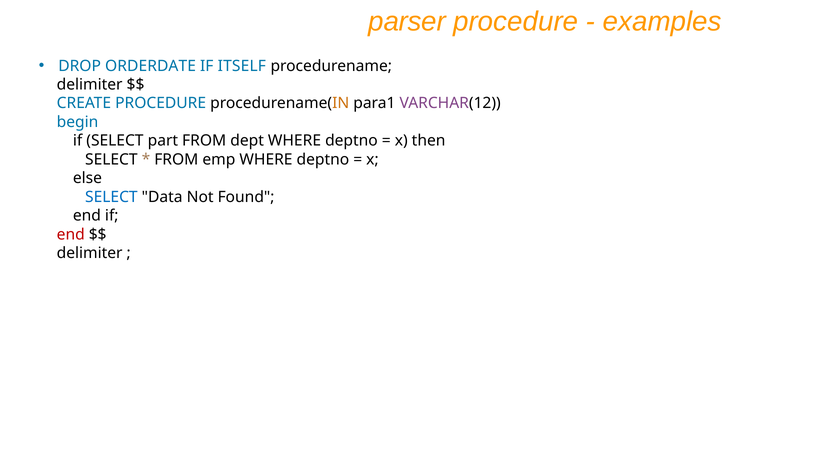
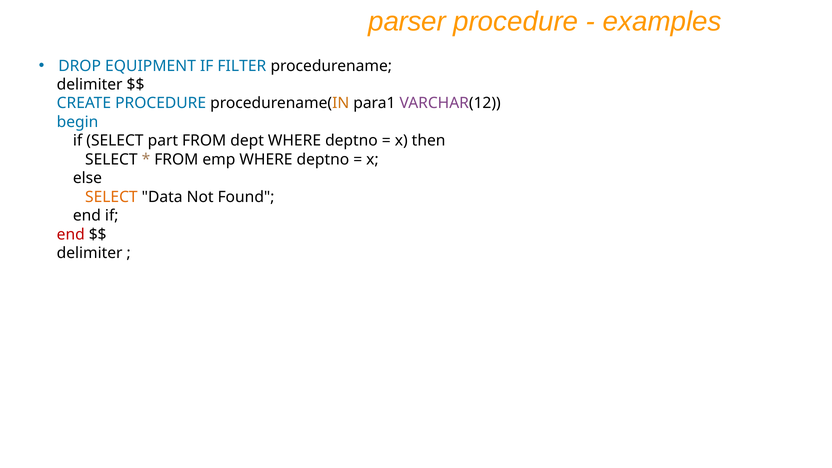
ORDERDATE: ORDERDATE -> EQUIPMENT
ITSELF: ITSELF -> FILTER
SELECT at (111, 197) colour: blue -> orange
